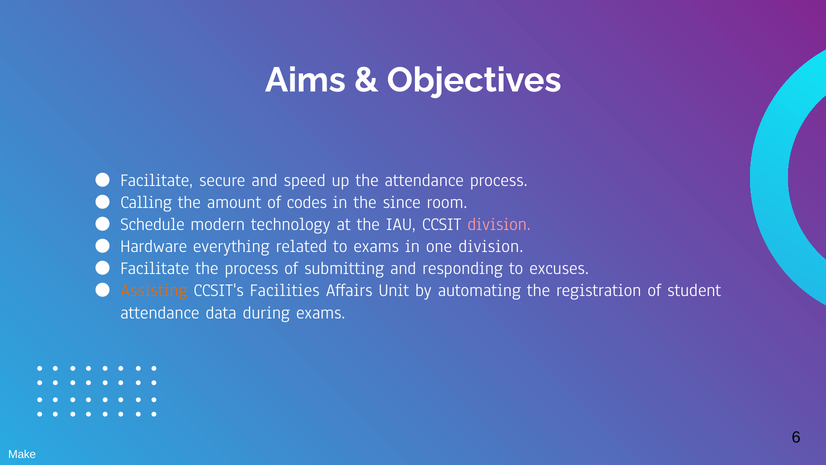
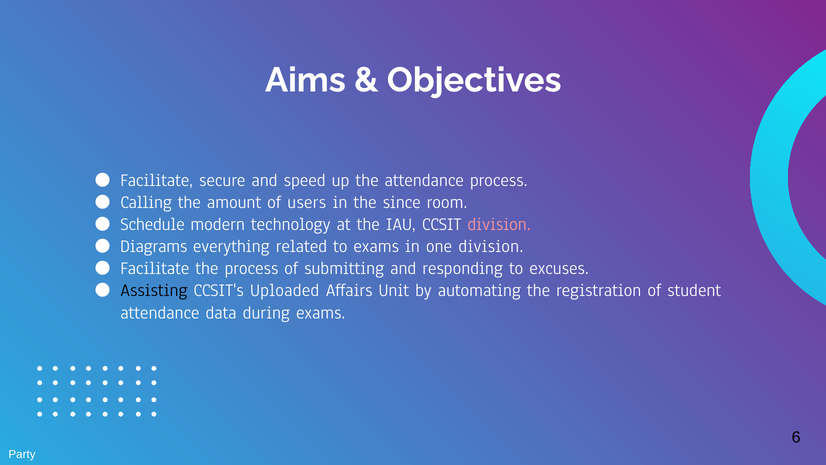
codes: codes -> users
Hardware: Hardware -> Diagrams
Assisting colour: orange -> black
Facilities: Facilities -> Uploaded
Make: Make -> Party
